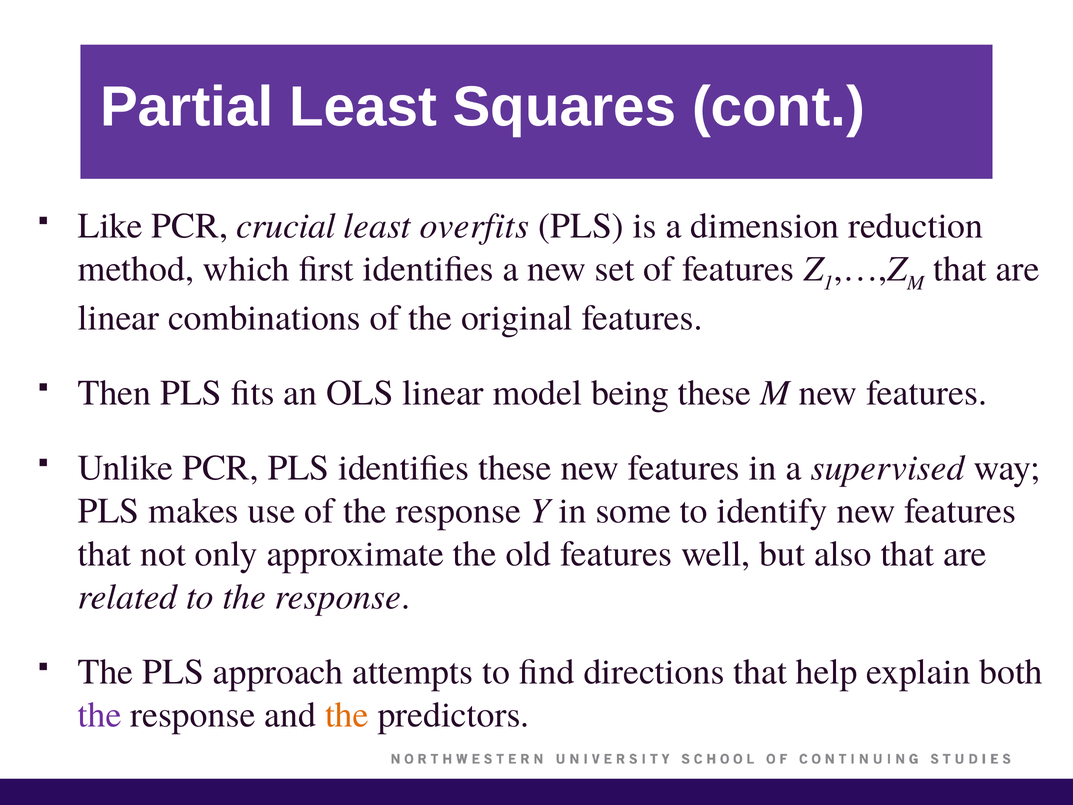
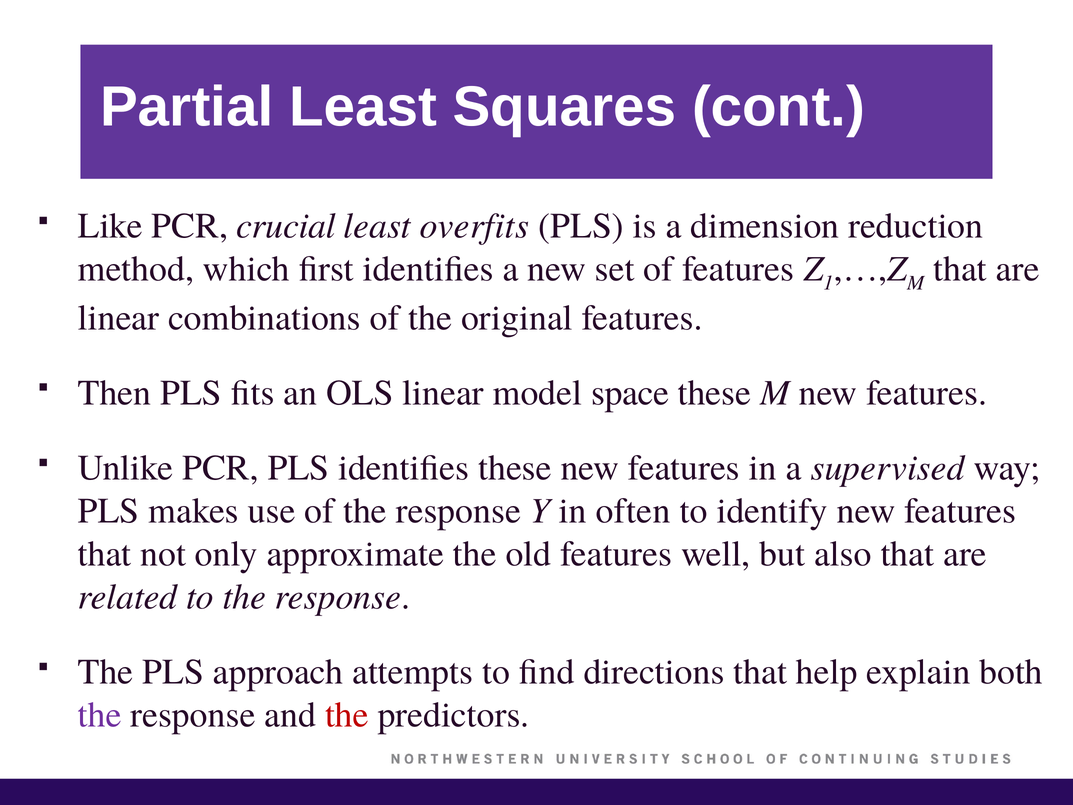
being: being -> space
some: some -> often
the at (347, 715) colour: orange -> red
